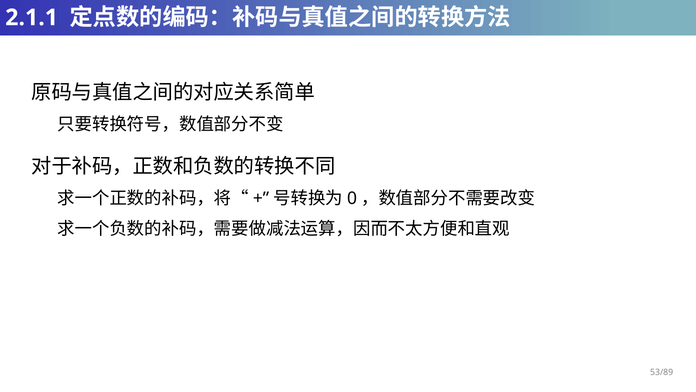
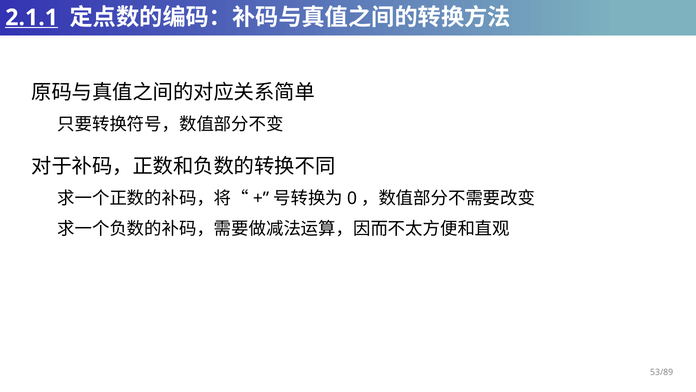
2.1.1 underline: none -> present
